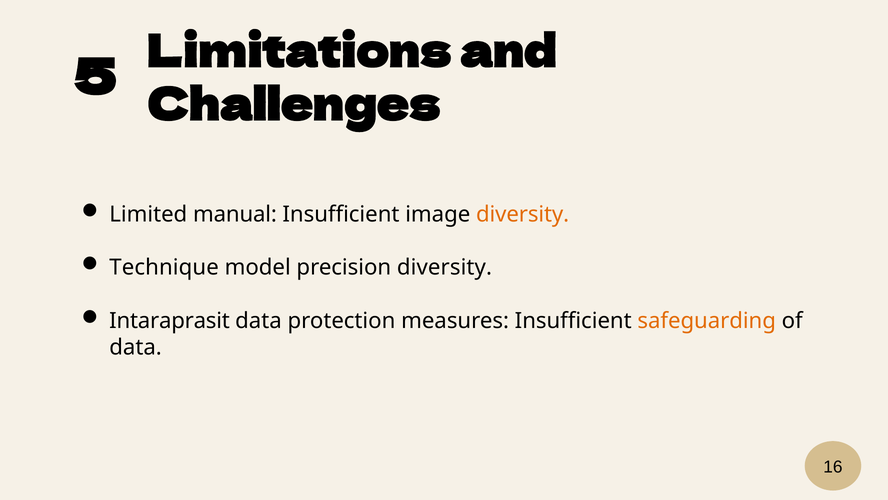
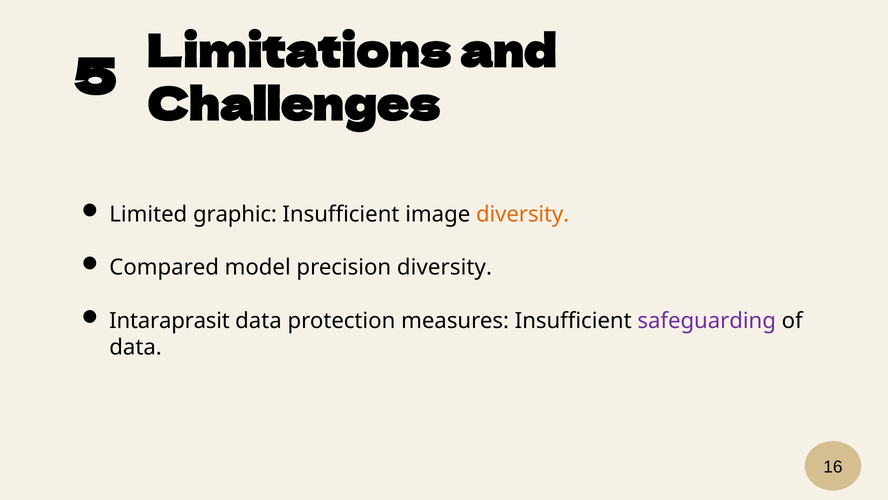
manual: manual -> graphic
Technique: Technique -> Compared
safeguarding colour: orange -> purple
